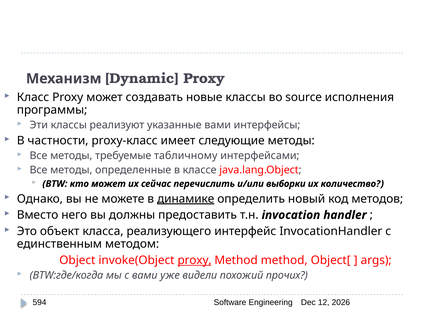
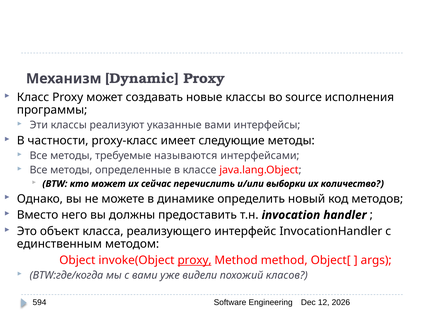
табличному: табличному -> называются
динамике underline: present -> none
прочих: прочих -> класов
